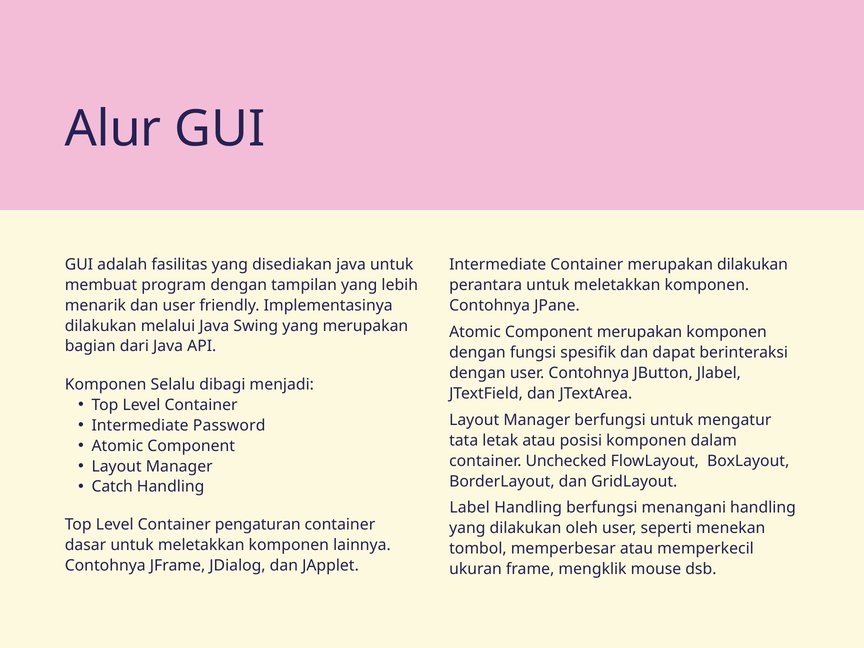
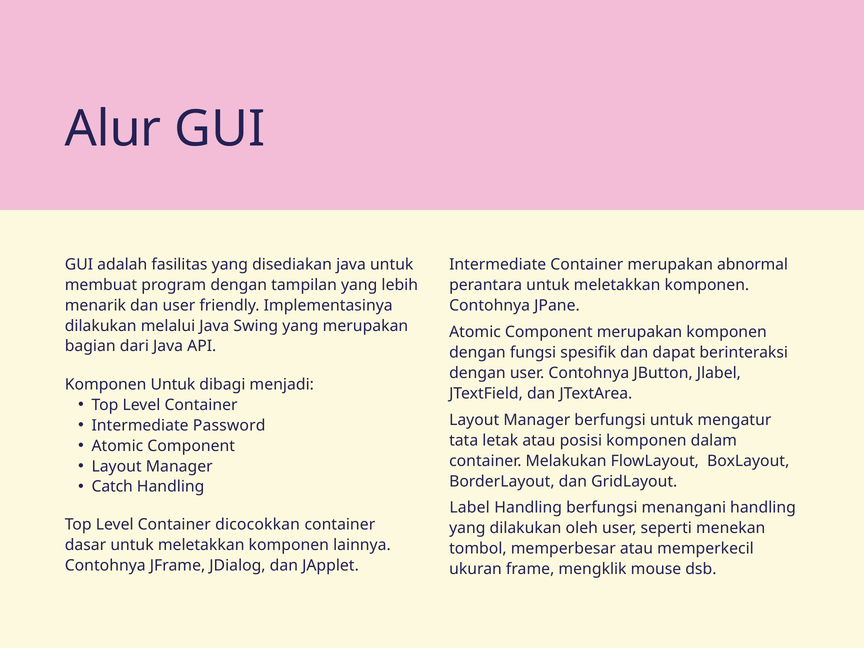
merupakan dilakukan: dilakukan -> abnormal
Komponen Selalu: Selalu -> Untuk
Unchecked: Unchecked -> Melakukan
pengaturan: pengaturan -> dicocokkan
